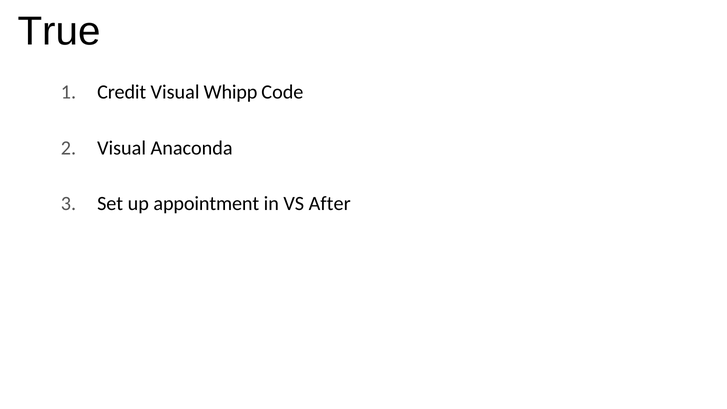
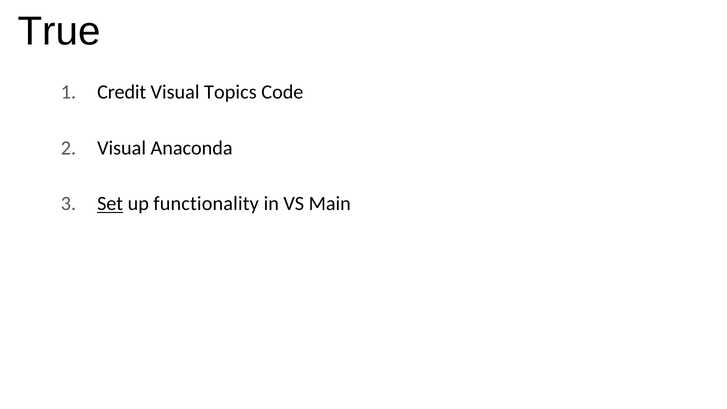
Whipp: Whipp -> Topics
Set underline: none -> present
appointment: appointment -> functionality
After: After -> Main
